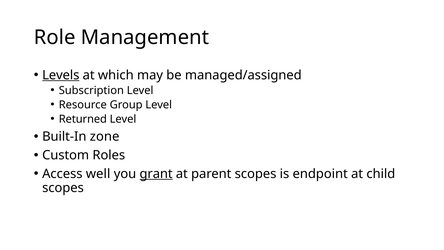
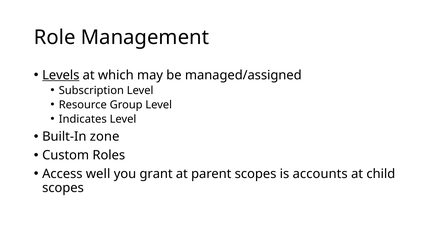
Returned: Returned -> Indicates
grant underline: present -> none
endpoint: endpoint -> accounts
